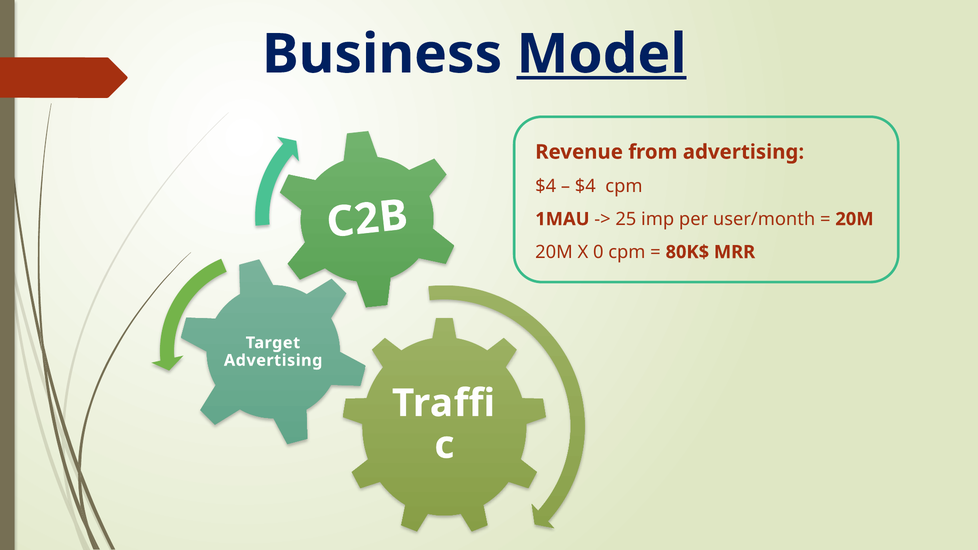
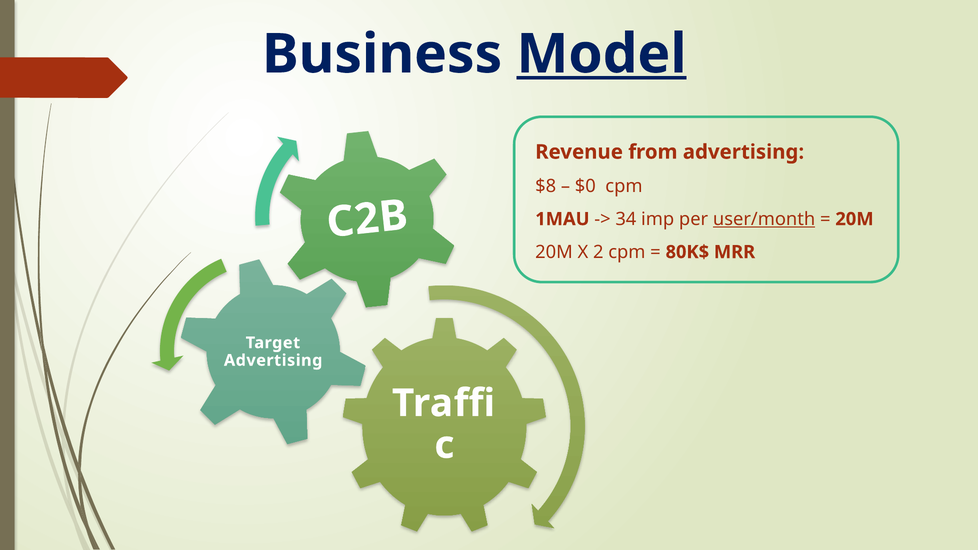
$4 at (546, 186): $4 -> $8
$4 at (585, 186): $4 -> $0
25: 25 -> 34
user/month underline: none -> present
X 0: 0 -> 2
